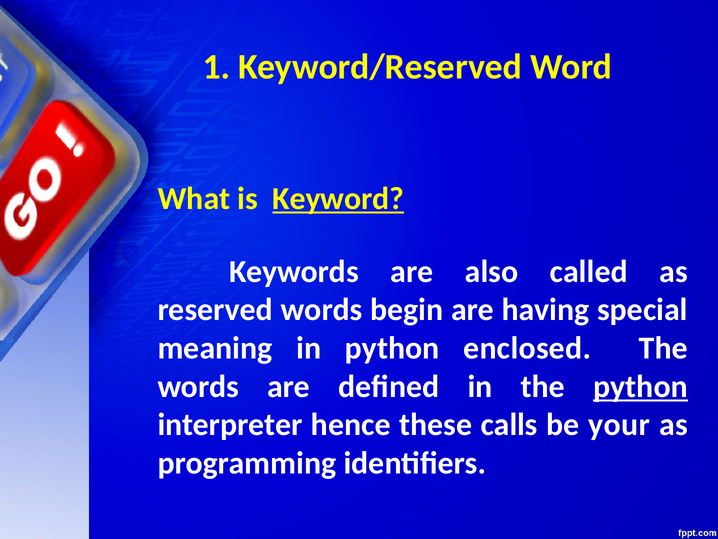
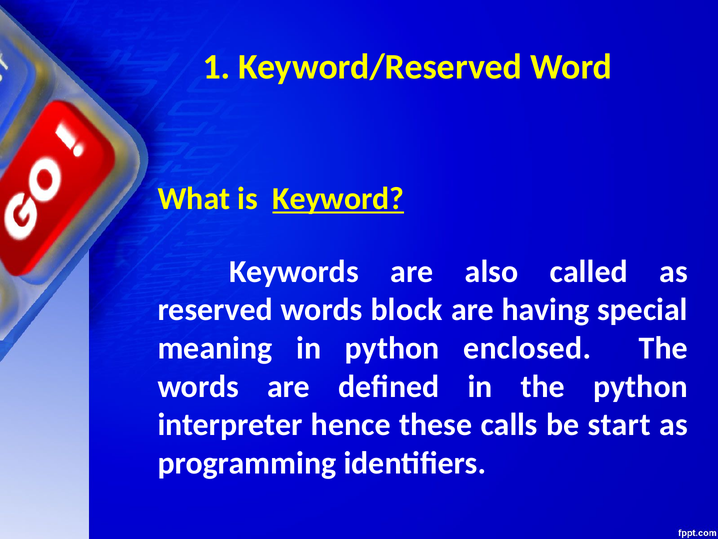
begin: begin -> block
python at (641, 386) underline: present -> none
your: your -> start
